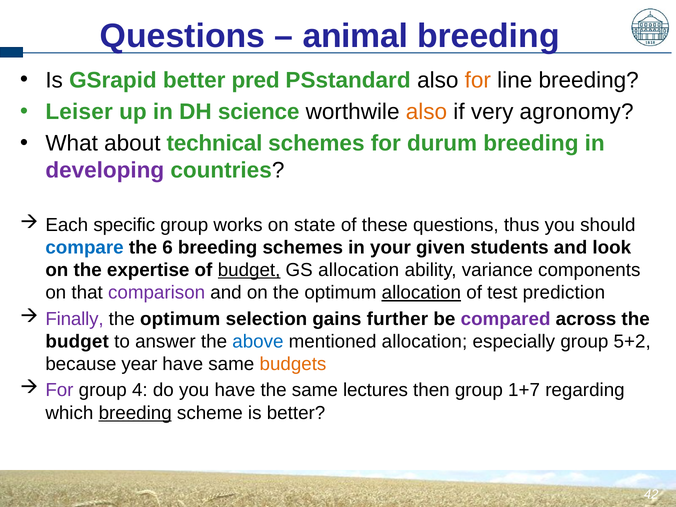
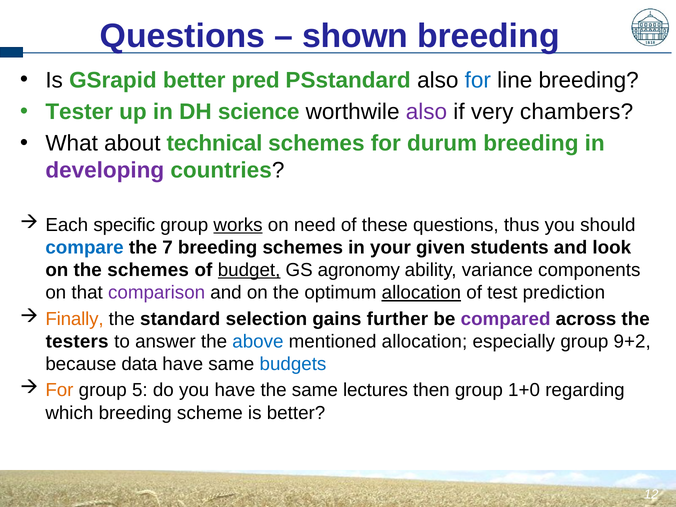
animal: animal -> shown
for at (478, 80) colour: orange -> blue
Leiser: Leiser -> Tester
also at (426, 112) colour: orange -> purple
agronomy: agronomy -> chambers
works underline: none -> present
state: state -> need
6: 6 -> 7
the expertise: expertise -> schemes
GS allocation: allocation -> agronomy
Finally colour: purple -> orange
optimum at (180, 319): optimum -> standard
budget at (77, 341): budget -> testers
5+2: 5+2 -> 9+2
year: year -> data
budgets colour: orange -> blue
For at (59, 390) colour: purple -> orange
4: 4 -> 5
1+7: 1+7 -> 1+0
breeding at (135, 413) underline: present -> none
42: 42 -> 12
